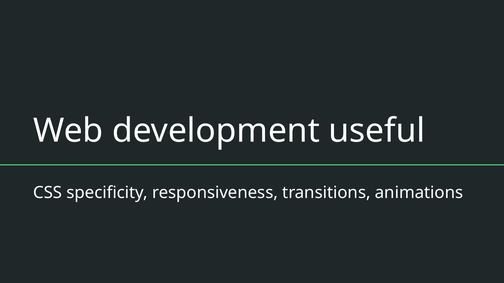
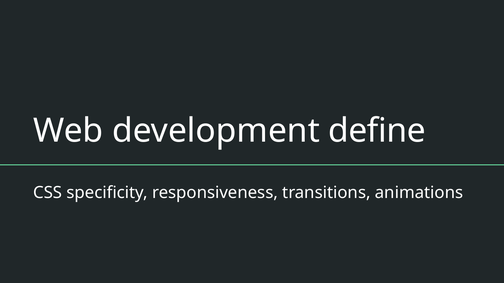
useful: useful -> define
